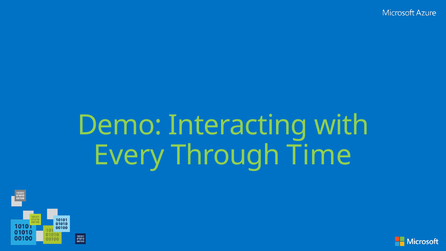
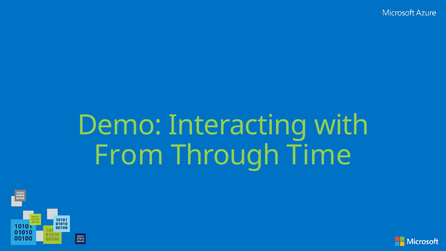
Every: Every -> From
